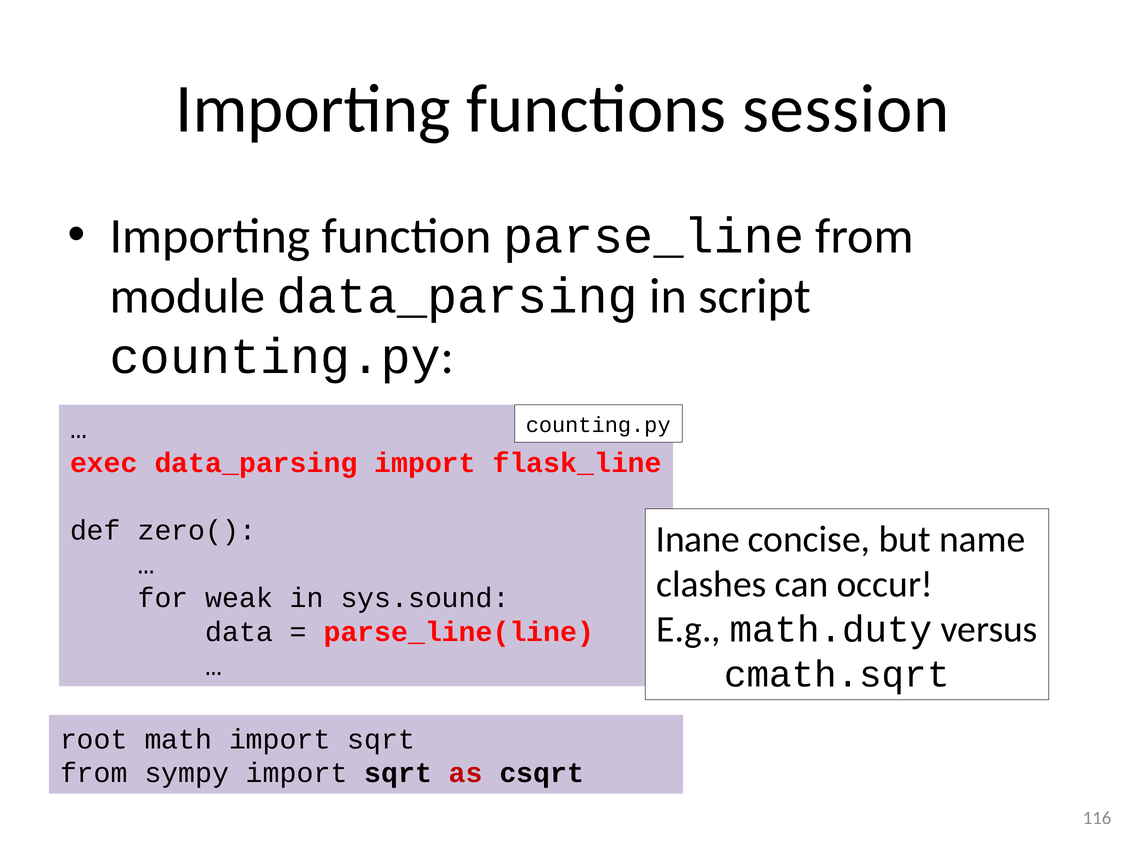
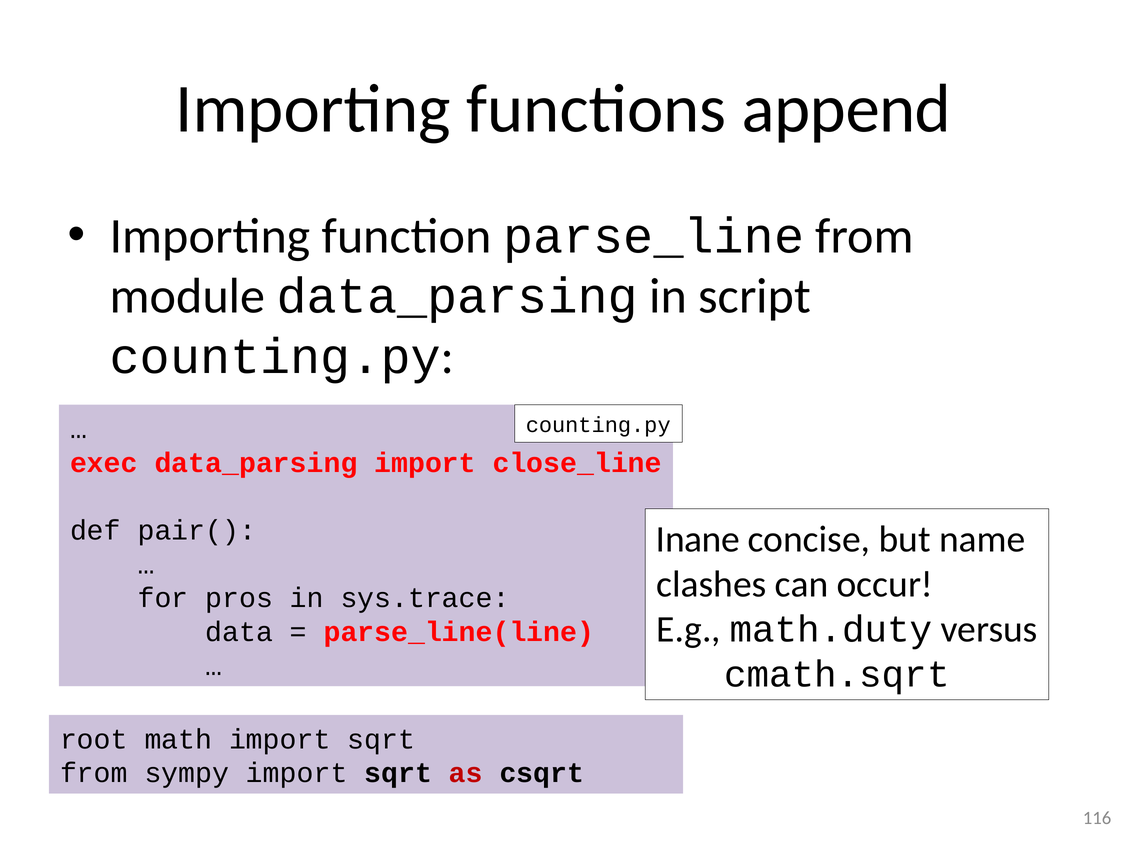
session: session -> append
flask_line: flask_line -> close_line
zero(: zero( -> pair(
weak: weak -> pros
sys.sound: sys.sound -> sys.trace
